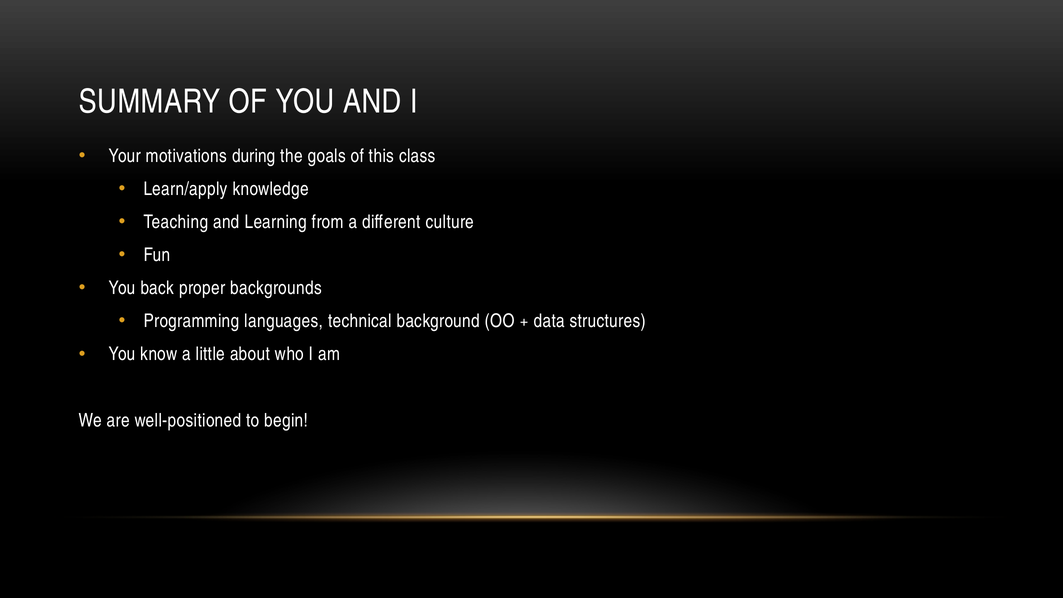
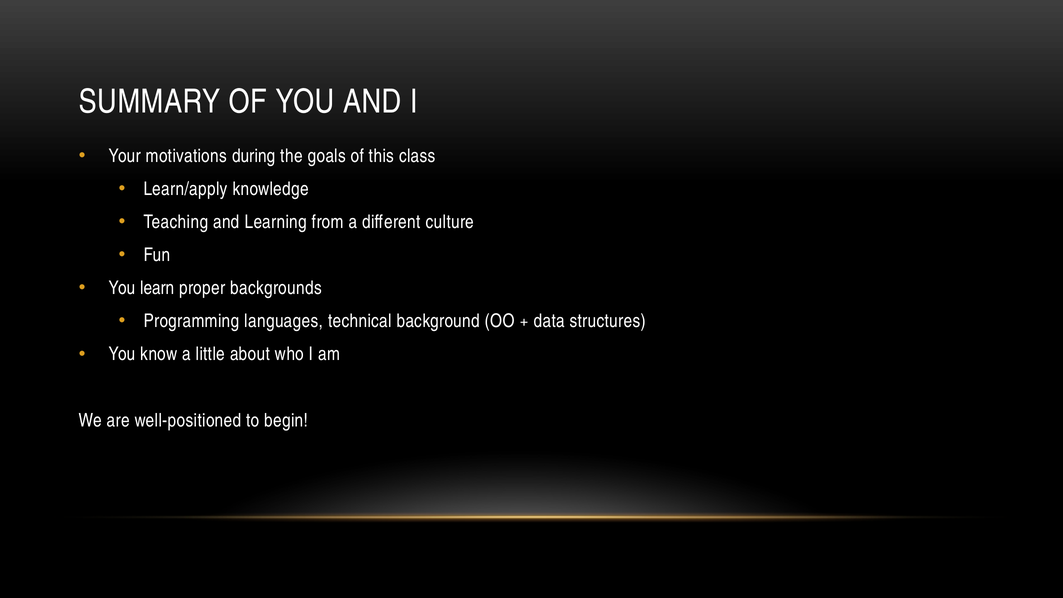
back: back -> learn
